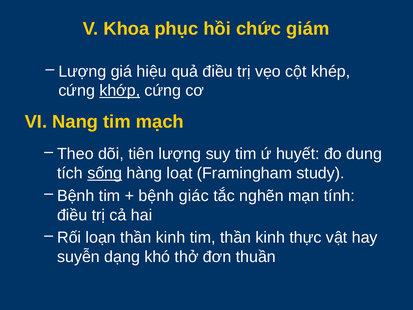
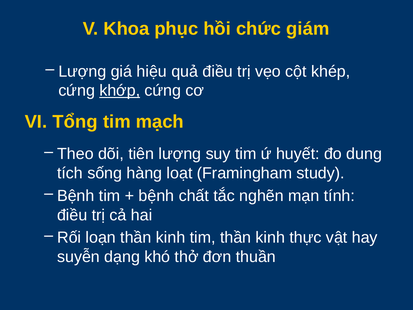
Nang: Nang -> Tổng
sống underline: present -> none
giác: giác -> chất
